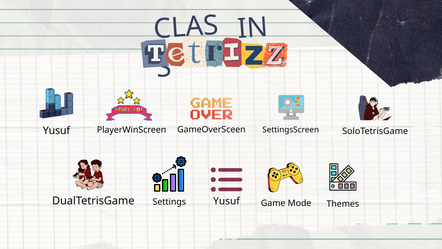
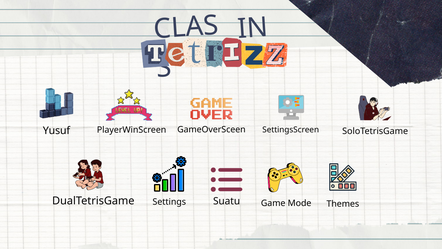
DualTetrisGame Yusuf: Yusuf -> Suatu
